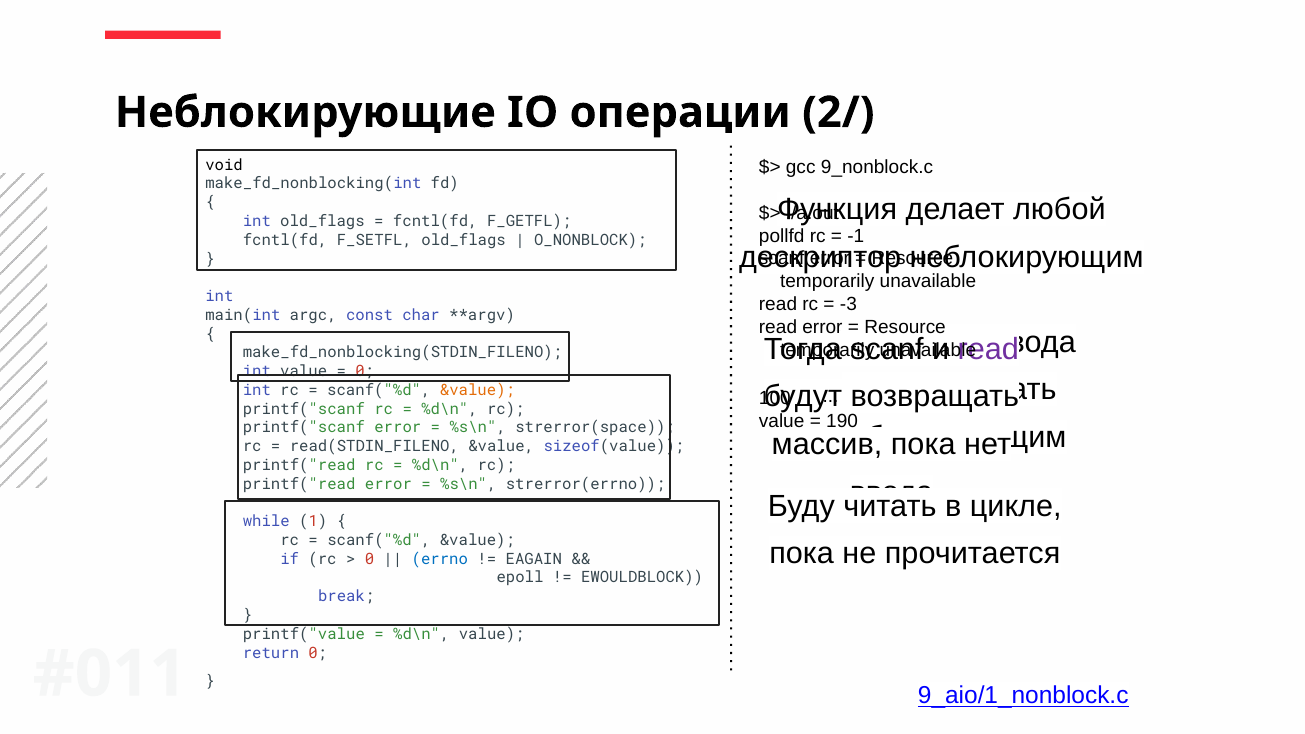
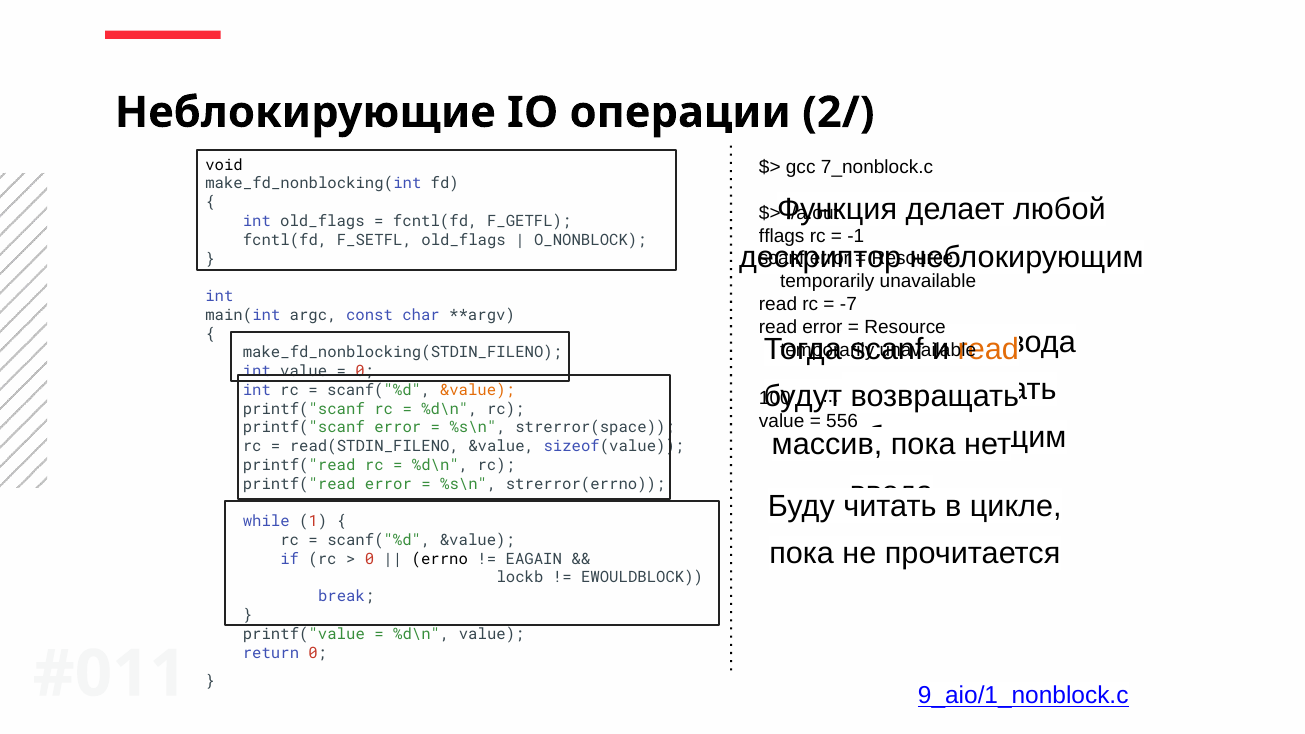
9_nonblock.c: 9_nonblock.c -> 7_nonblock.c
pollfd: pollfd -> fflags
-3: -3 -> -7
read at (988, 349) colour: purple -> orange
190: 190 -> 556
errno colour: blue -> black
epoll: epoll -> lockb
